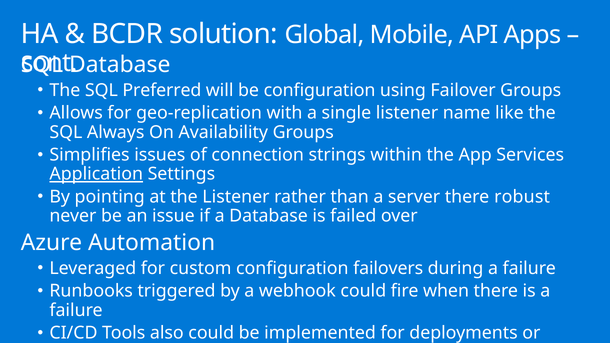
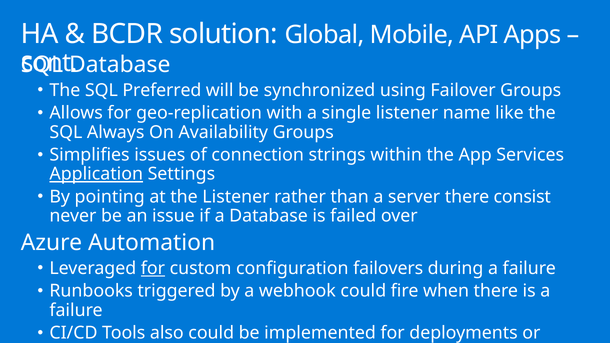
be configuration: configuration -> synchronized
robust: robust -> consist
for at (153, 268) underline: none -> present
